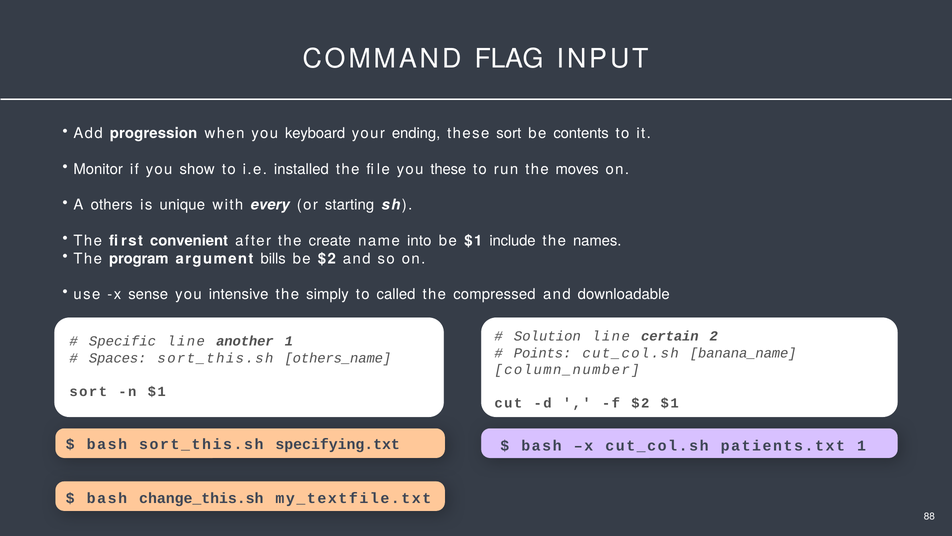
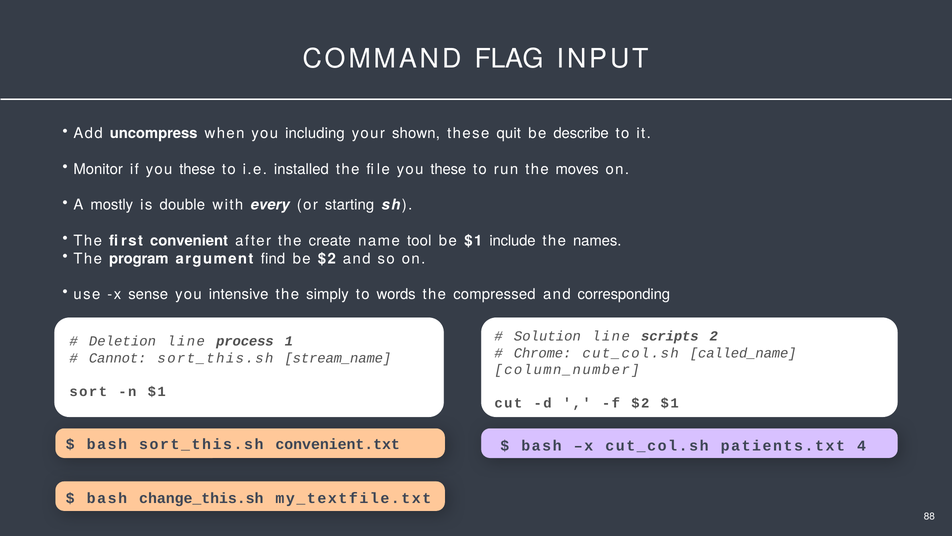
progression: progression -> uncompress
keyboard: keyboard -> including
ending: ending -> shown
these sort: sort -> quit
contents: contents -> describe
if you show: show -> these
others: others -> mostly
unique: unique -> double
into: into -> tool
bills: bills -> find
called: called -> words
downloadable: downloadable -> corresponding
certain: certain -> scripts
Specific: Specific -> Deletion
another: another -> process
Points: Points -> Chrome
banana_name: banana_name -> called_name
Spaces: Spaces -> Cannot
others_name: others_name -> stream_name
specifying.txt: specifying.txt -> convenient.txt
patients.txt 1: 1 -> 4
